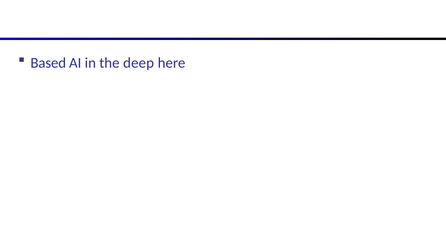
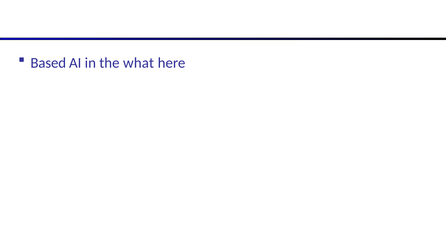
deep: deep -> what
